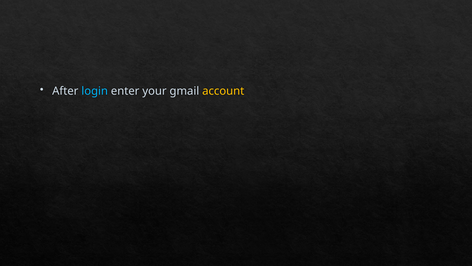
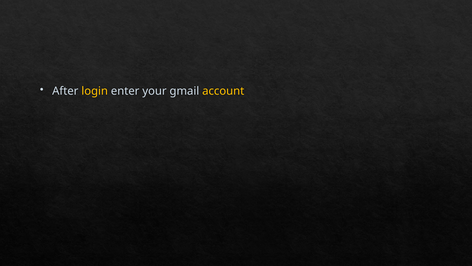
login colour: light blue -> yellow
